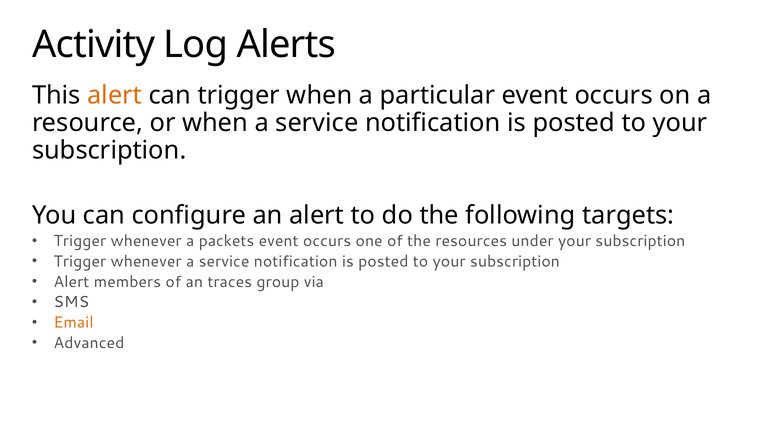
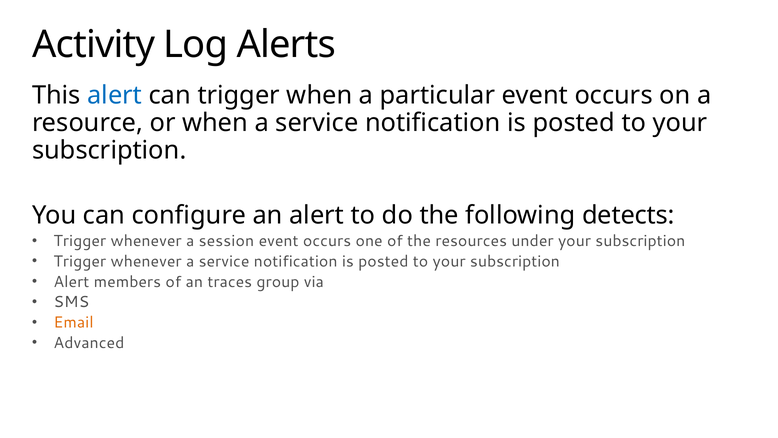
alert at (115, 95) colour: orange -> blue
targets: targets -> detects
packets: packets -> session
